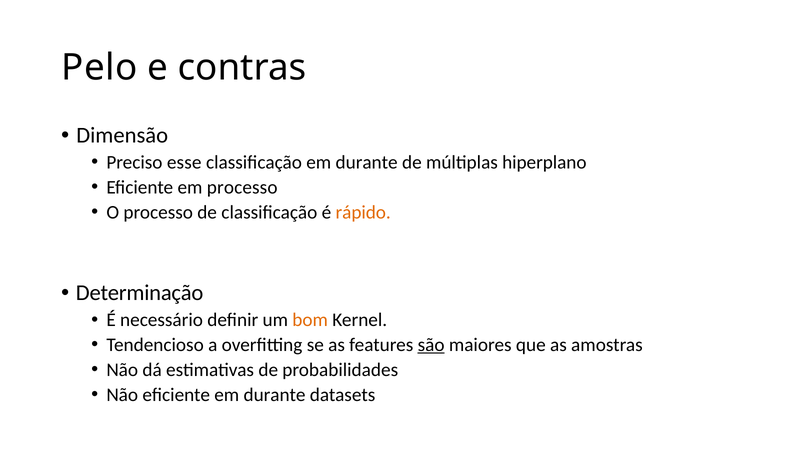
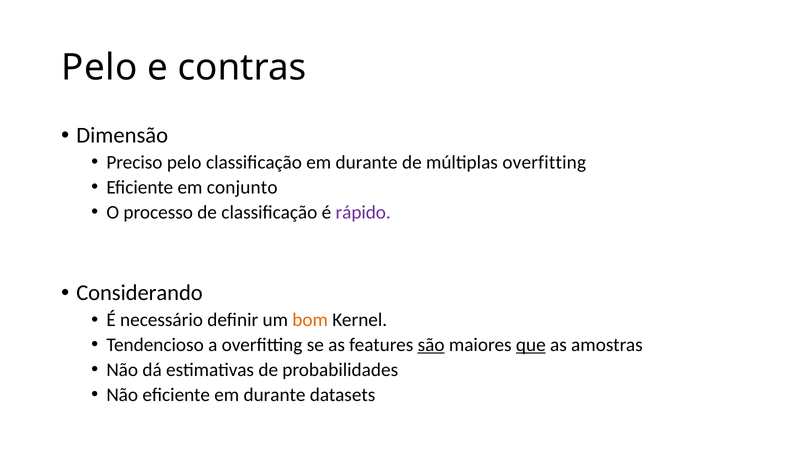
Preciso esse: esse -> pelo
múltiplas hiperplano: hiperplano -> overfitting
em processo: processo -> conjunto
rápido colour: orange -> purple
Determinação: Determinação -> Considerando
que underline: none -> present
